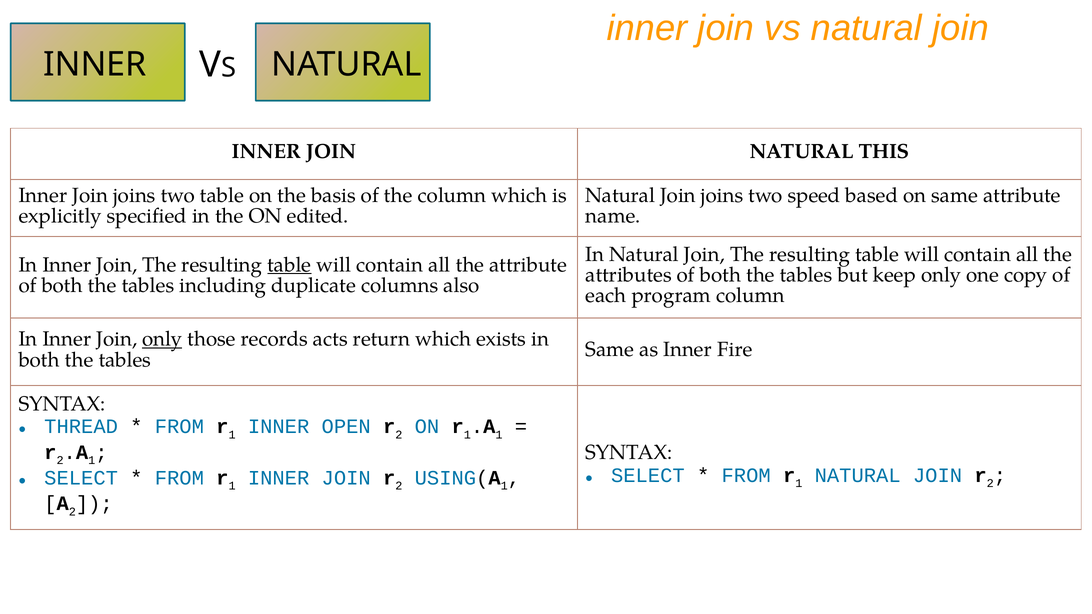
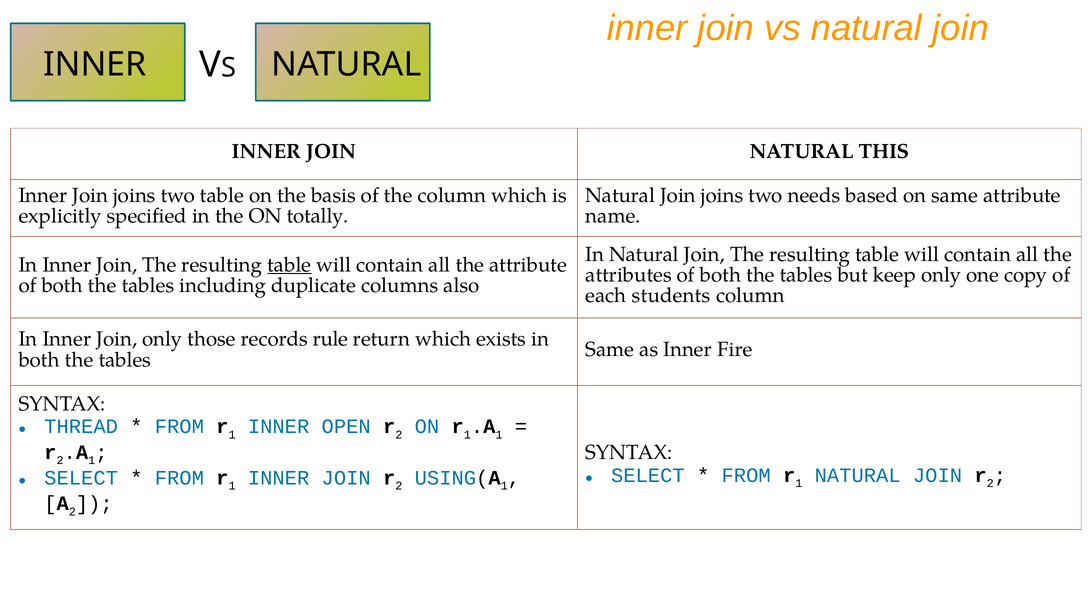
speed: speed -> needs
edited: edited -> totally
program: program -> students
only at (162, 339) underline: present -> none
acts: acts -> rule
